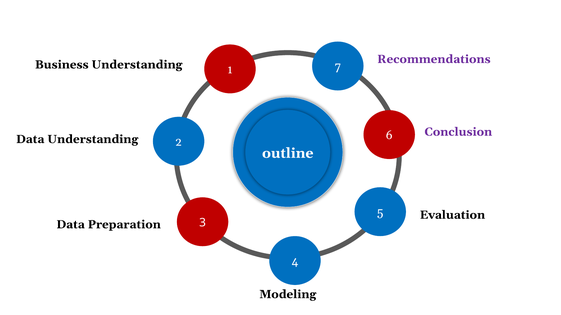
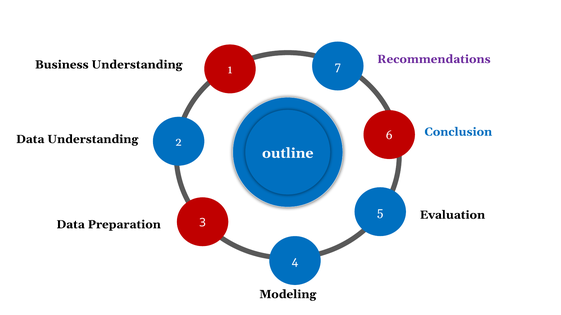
Conclusion colour: purple -> blue
